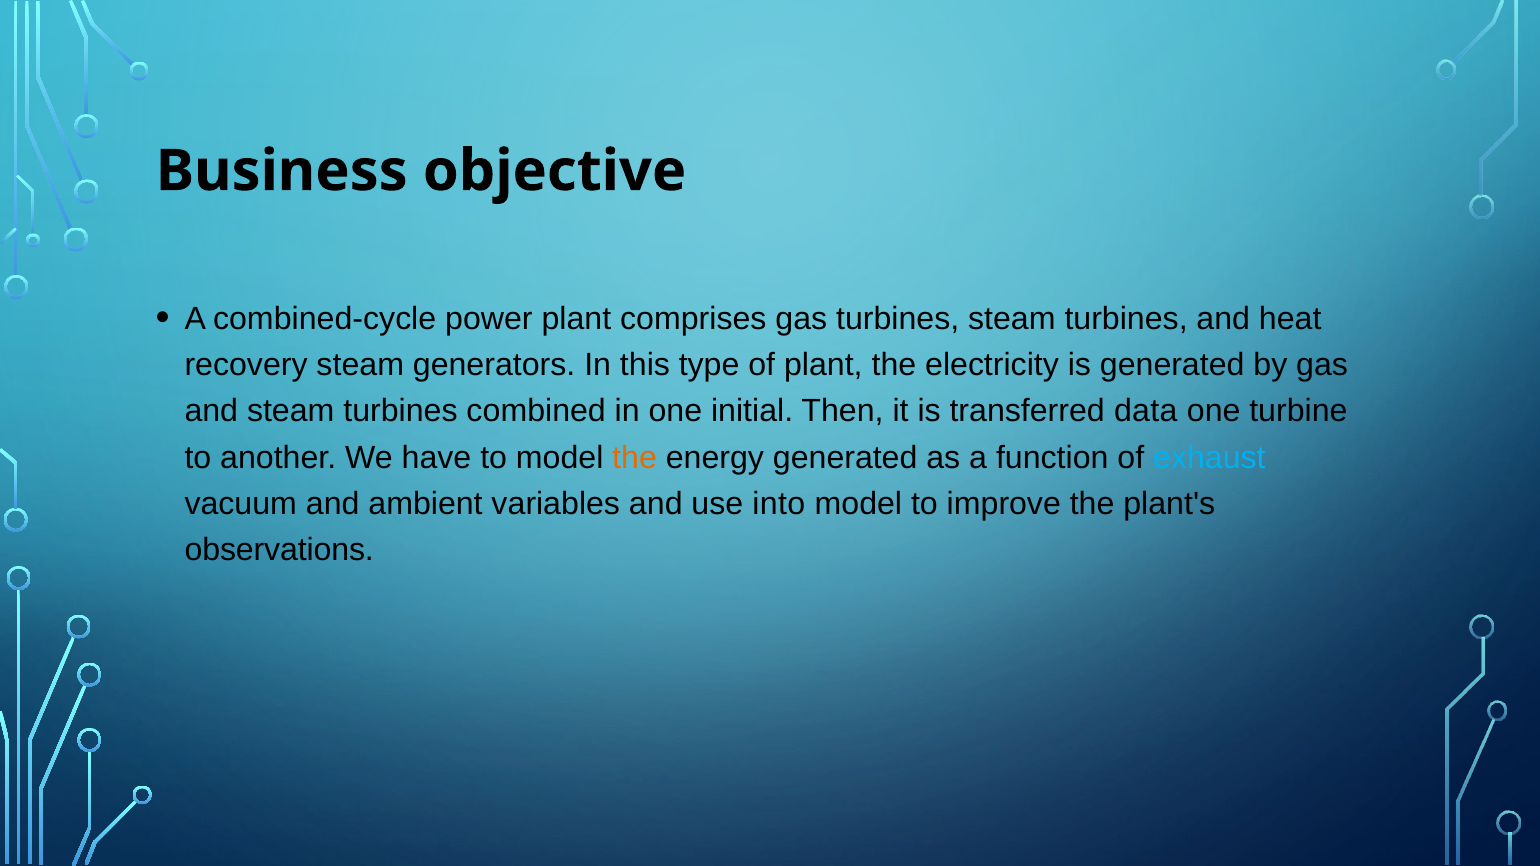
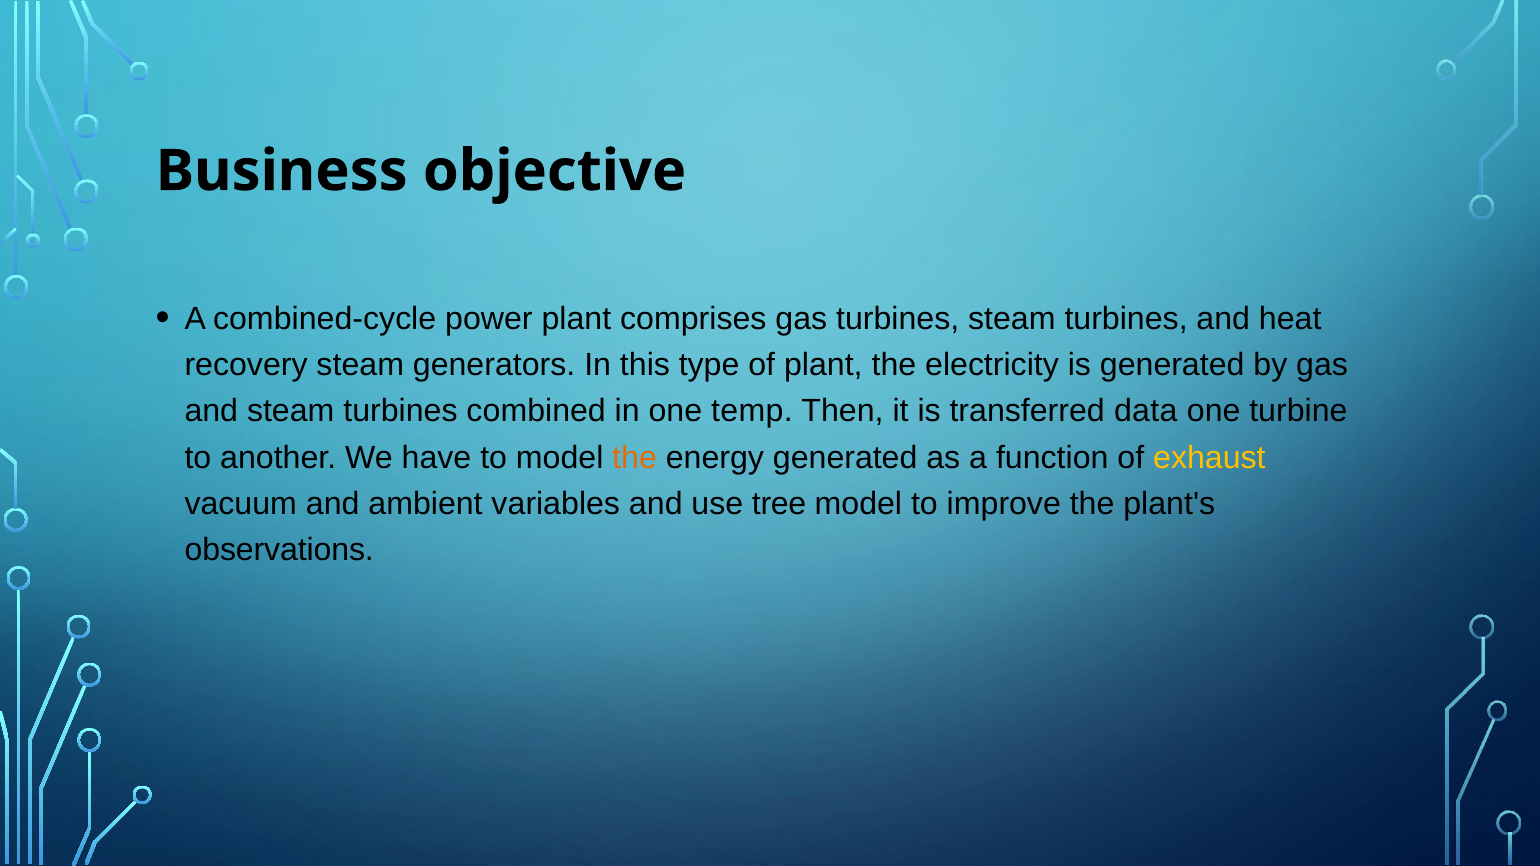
initial: initial -> temp
exhaust colour: light blue -> yellow
into: into -> tree
